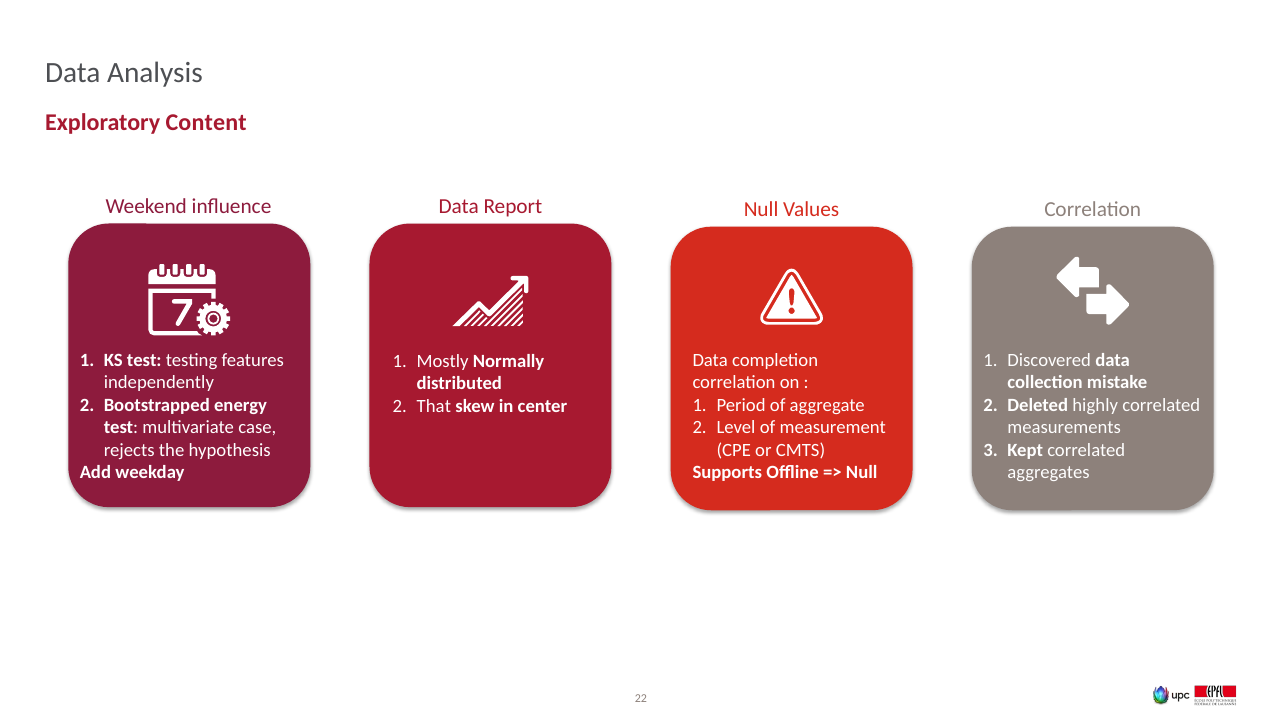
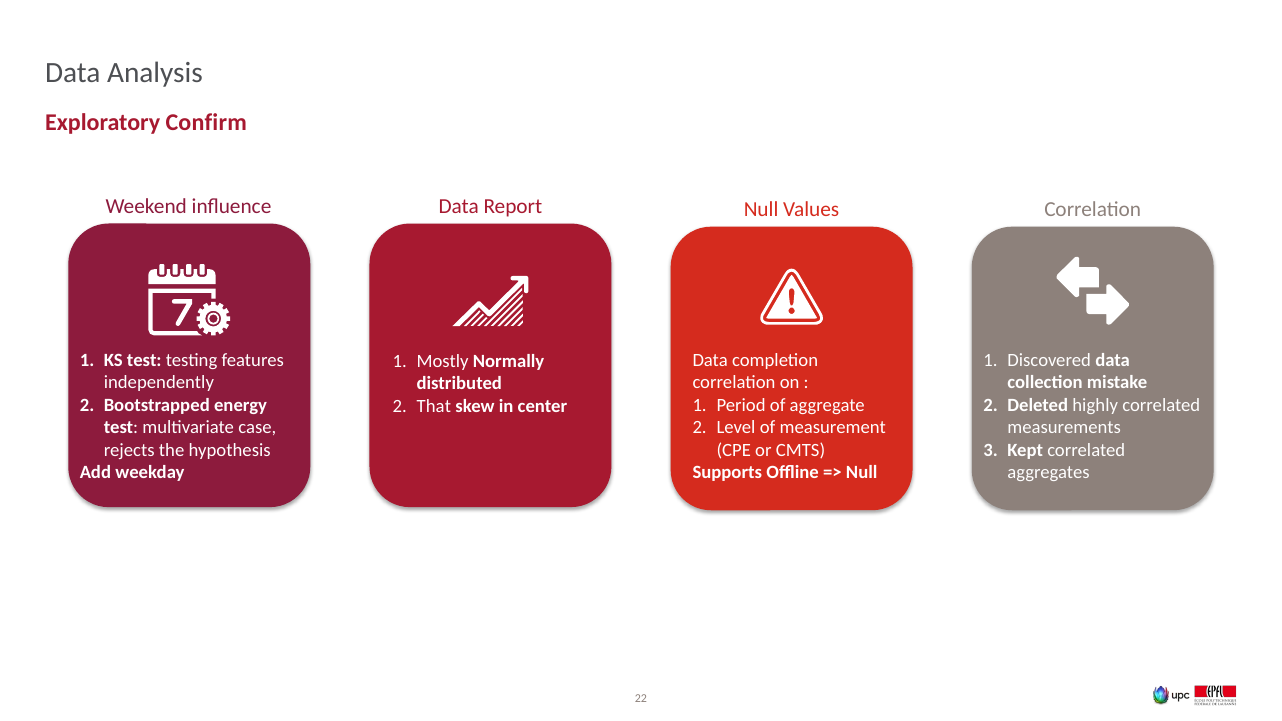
Content: Content -> Confirm
